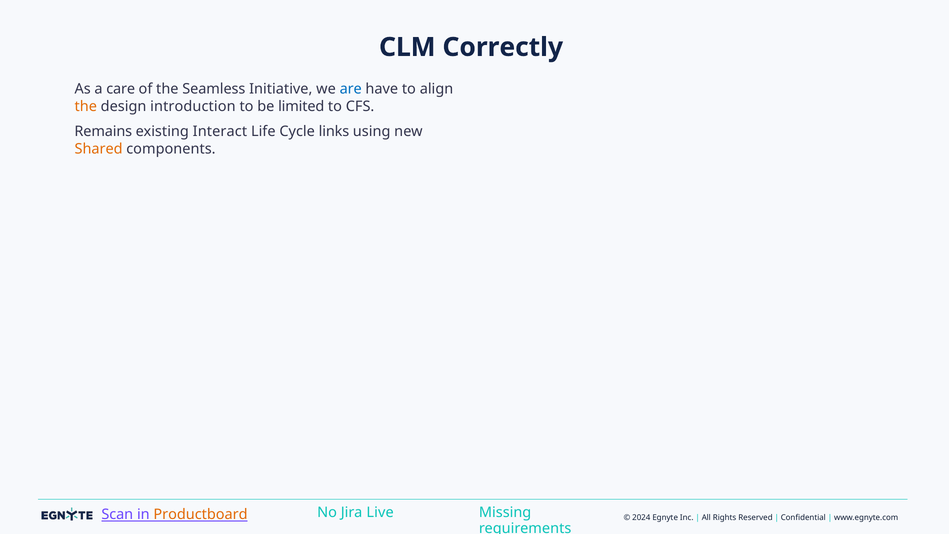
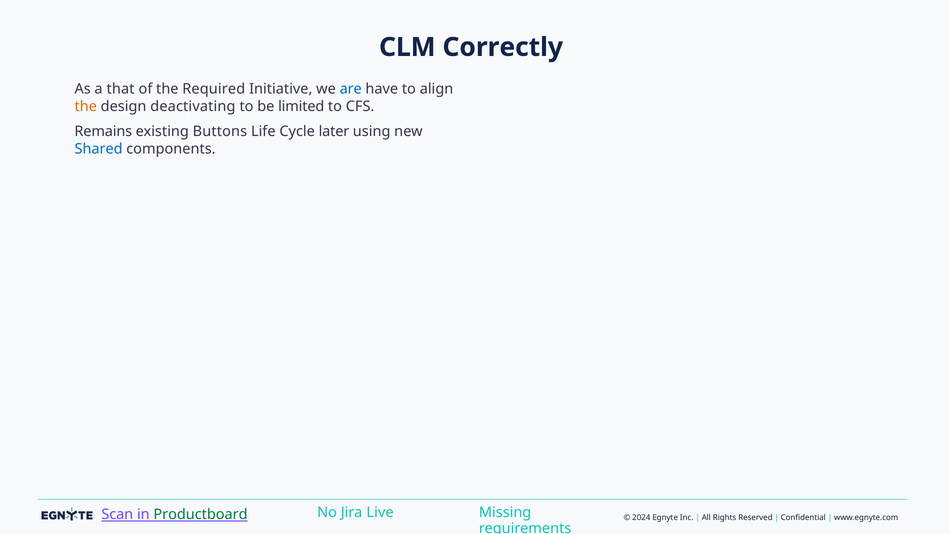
care: care -> that
Seamless: Seamless -> Required
introduction: introduction -> deactivating
Interact: Interact -> Buttons
links: links -> later
Shared colour: orange -> blue
Productboard colour: orange -> green
